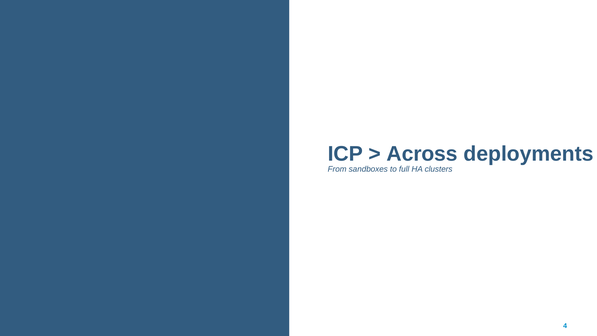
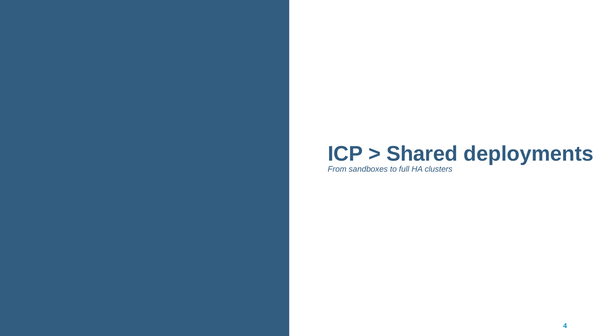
Across: Across -> Shared
